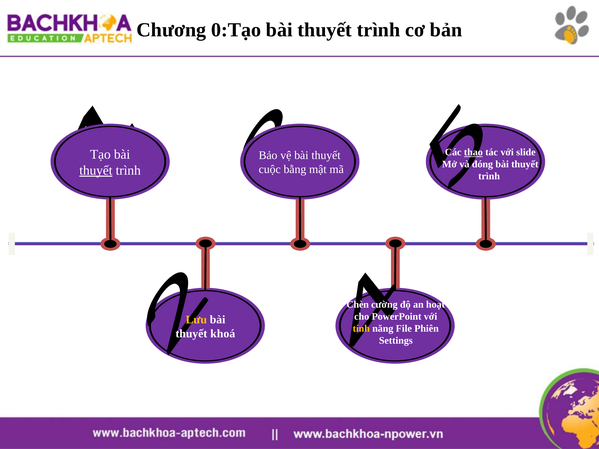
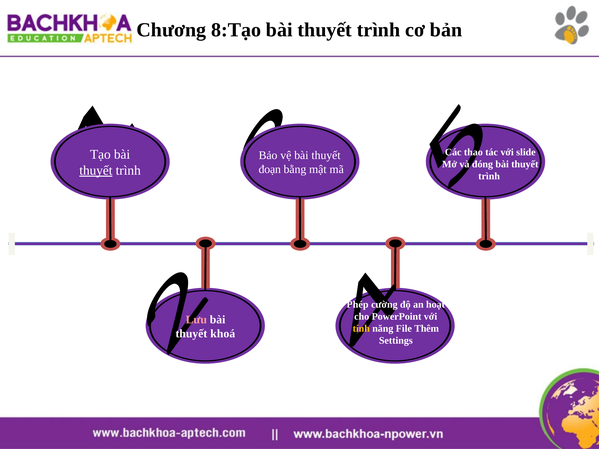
0:Tạo: 0:Tạo -> 8:Tạo
thao underline: present -> none
cuộc: cuộc -> đoạn
Chèn: Chèn -> Phép
Lưu colour: yellow -> pink
Phiên: Phiên -> Thêm
